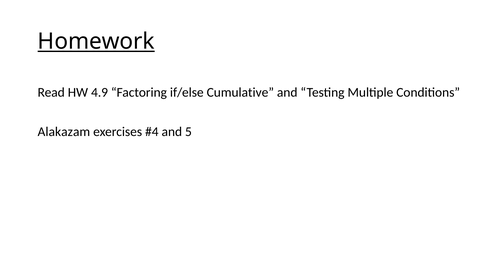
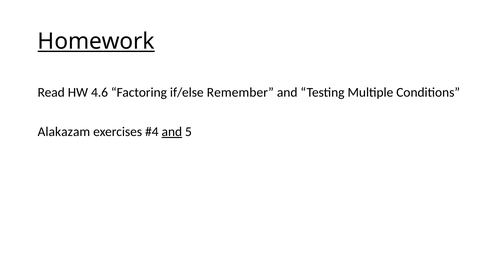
4.9: 4.9 -> 4.6
Cumulative: Cumulative -> Remember
and at (172, 132) underline: none -> present
